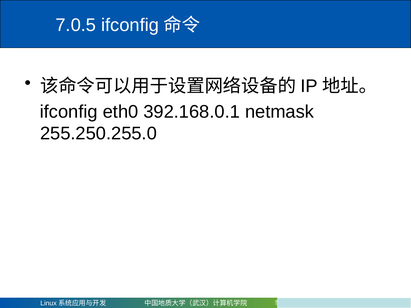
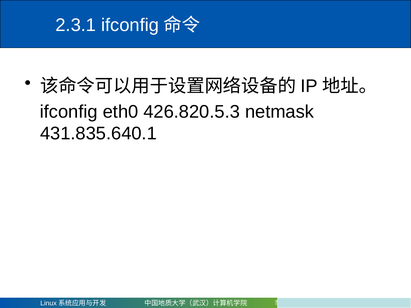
7.0.5: 7.0.5 -> 2.3.1
392.168.0.1: 392.168.0.1 -> 426.820.5.3
255.250.255.0: 255.250.255.0 -> 431.835.640.1
